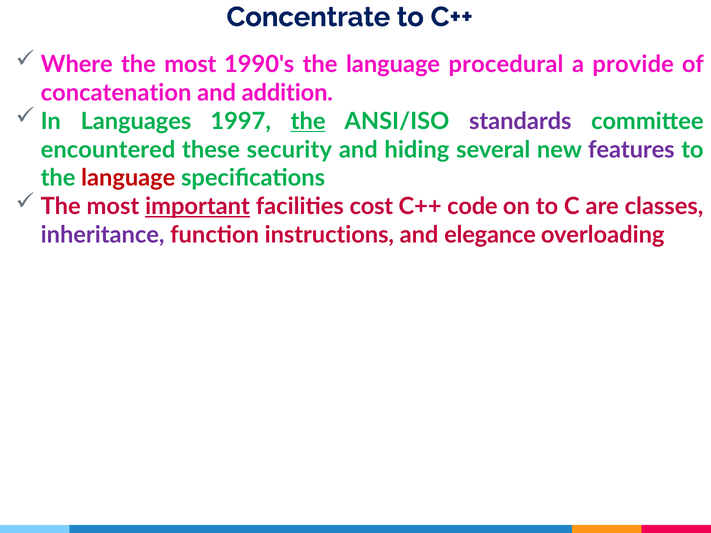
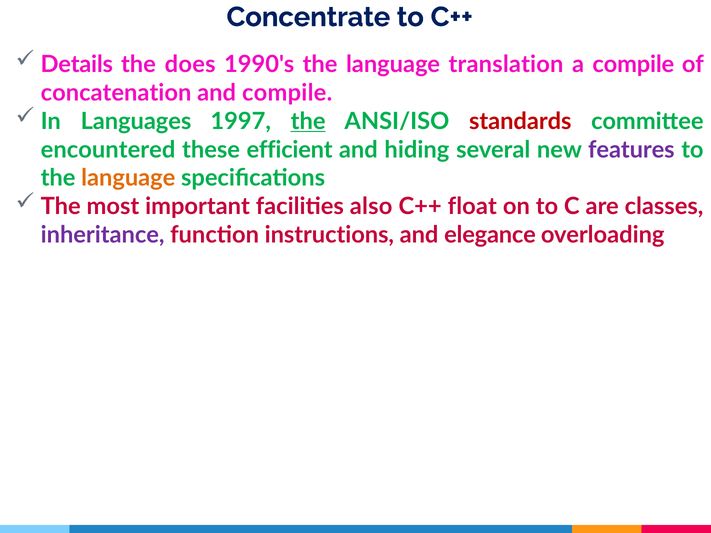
Where: Where -> Details
most at (190, 64): most -> does
procedural: procedural -> translation
a provide: provide -> compile
and addition: addition -> compile
standards colour: purple -> red
security: security -> efficient
language at (128, 178) colour: red -> orange
important underline: present -> none
cost: cost -> also
code: code -> float
